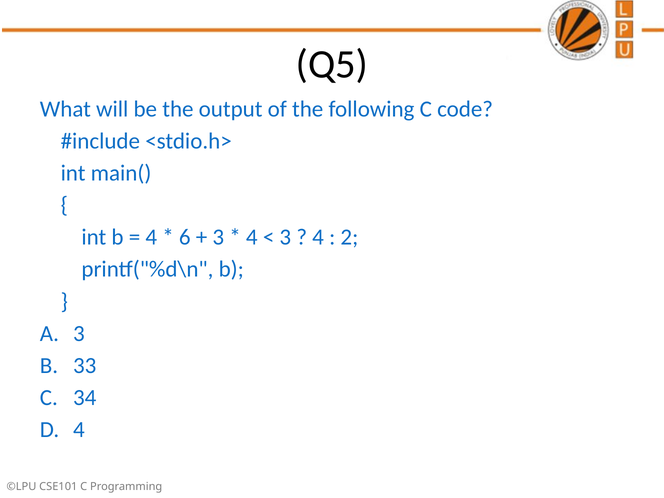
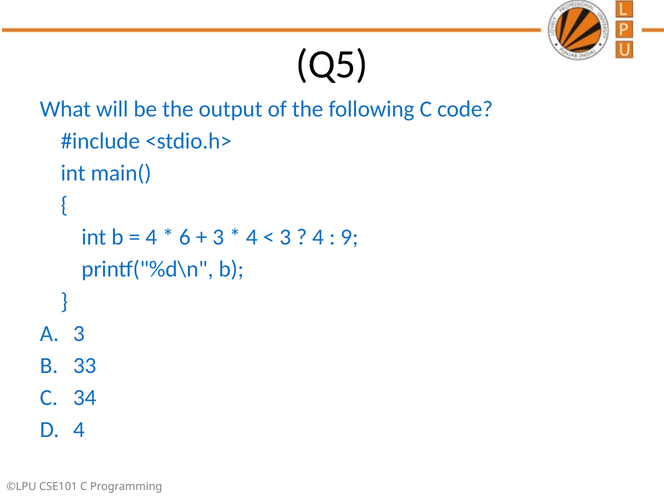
2: 2 -> 9
